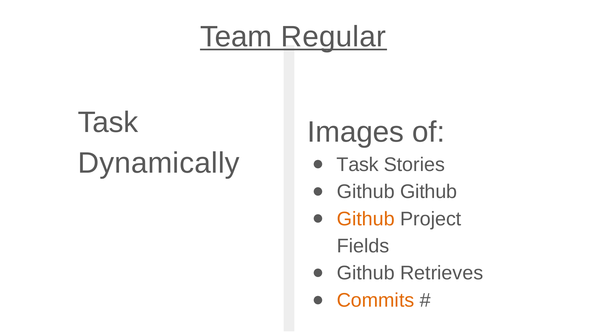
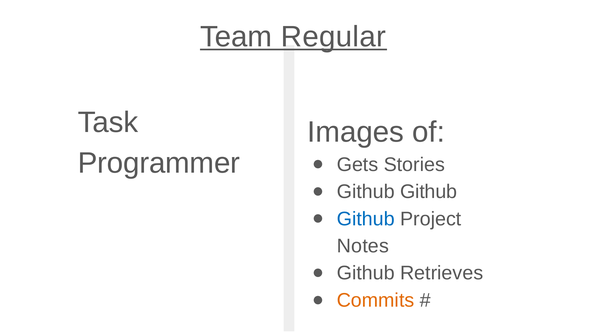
Dynamically: Dynamically -> Programmer
Task at (358, 165): Task -> Gets
Github at (366, 219) colour: orange -> blue
Fields: Fields -> Notes
